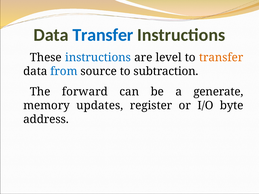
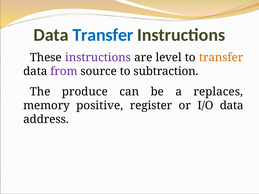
instructions at (98, 58) colour: blue -> purple
from colour: blue -> purple
forward: forward -> produce
generate: generate -> replaces
updates: updates -> positive
I/O byte: byte -> data
